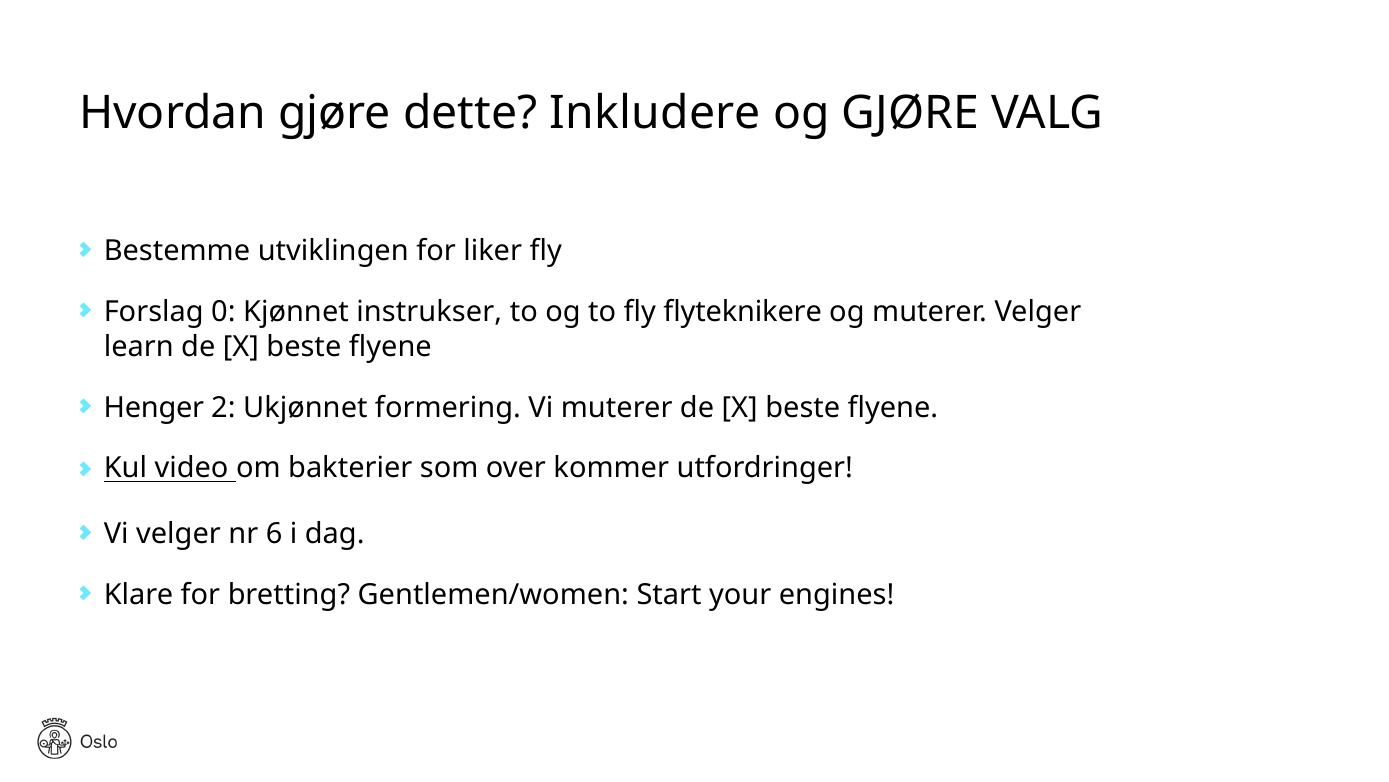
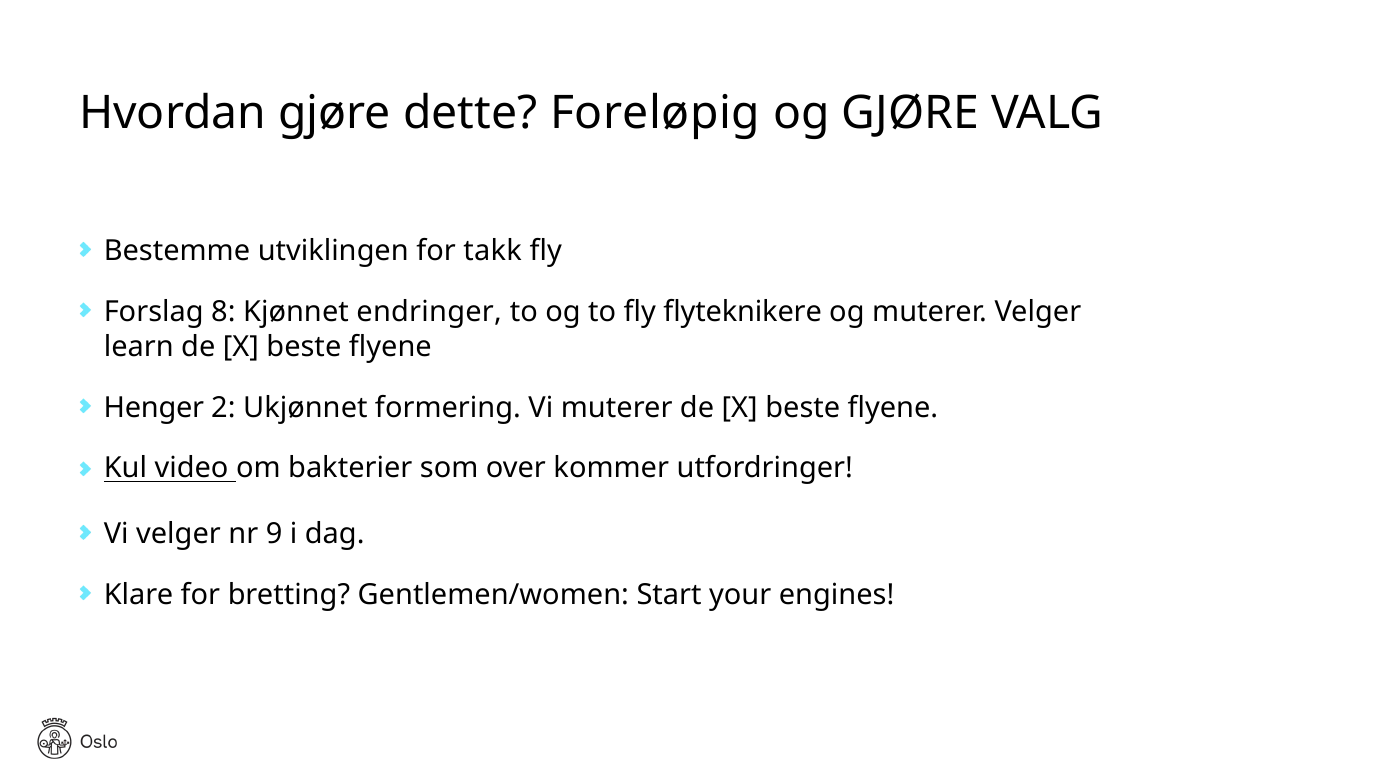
Inkludere: Inkludere -> Foreløpig
liker: liker -> takk
0: 0 -> 8
instrukser: instrukser -> endringer
6: 6 -> 9
